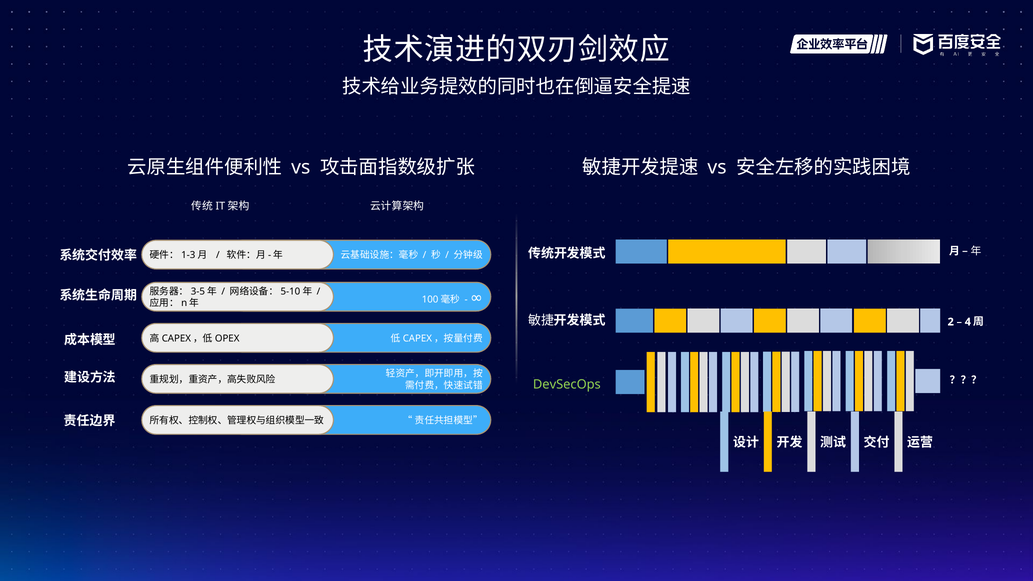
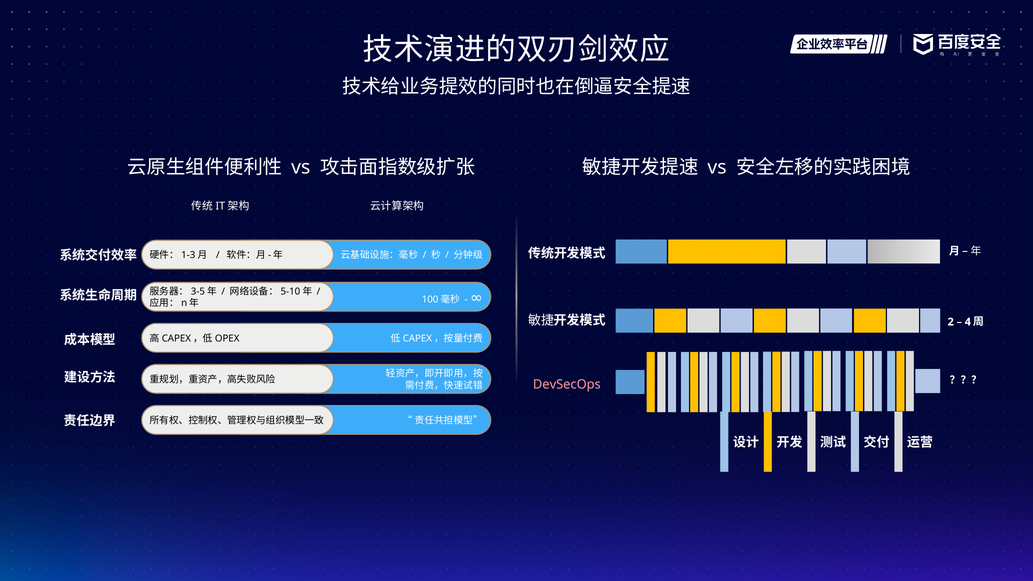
DevSecOps colour: light green -> pink
